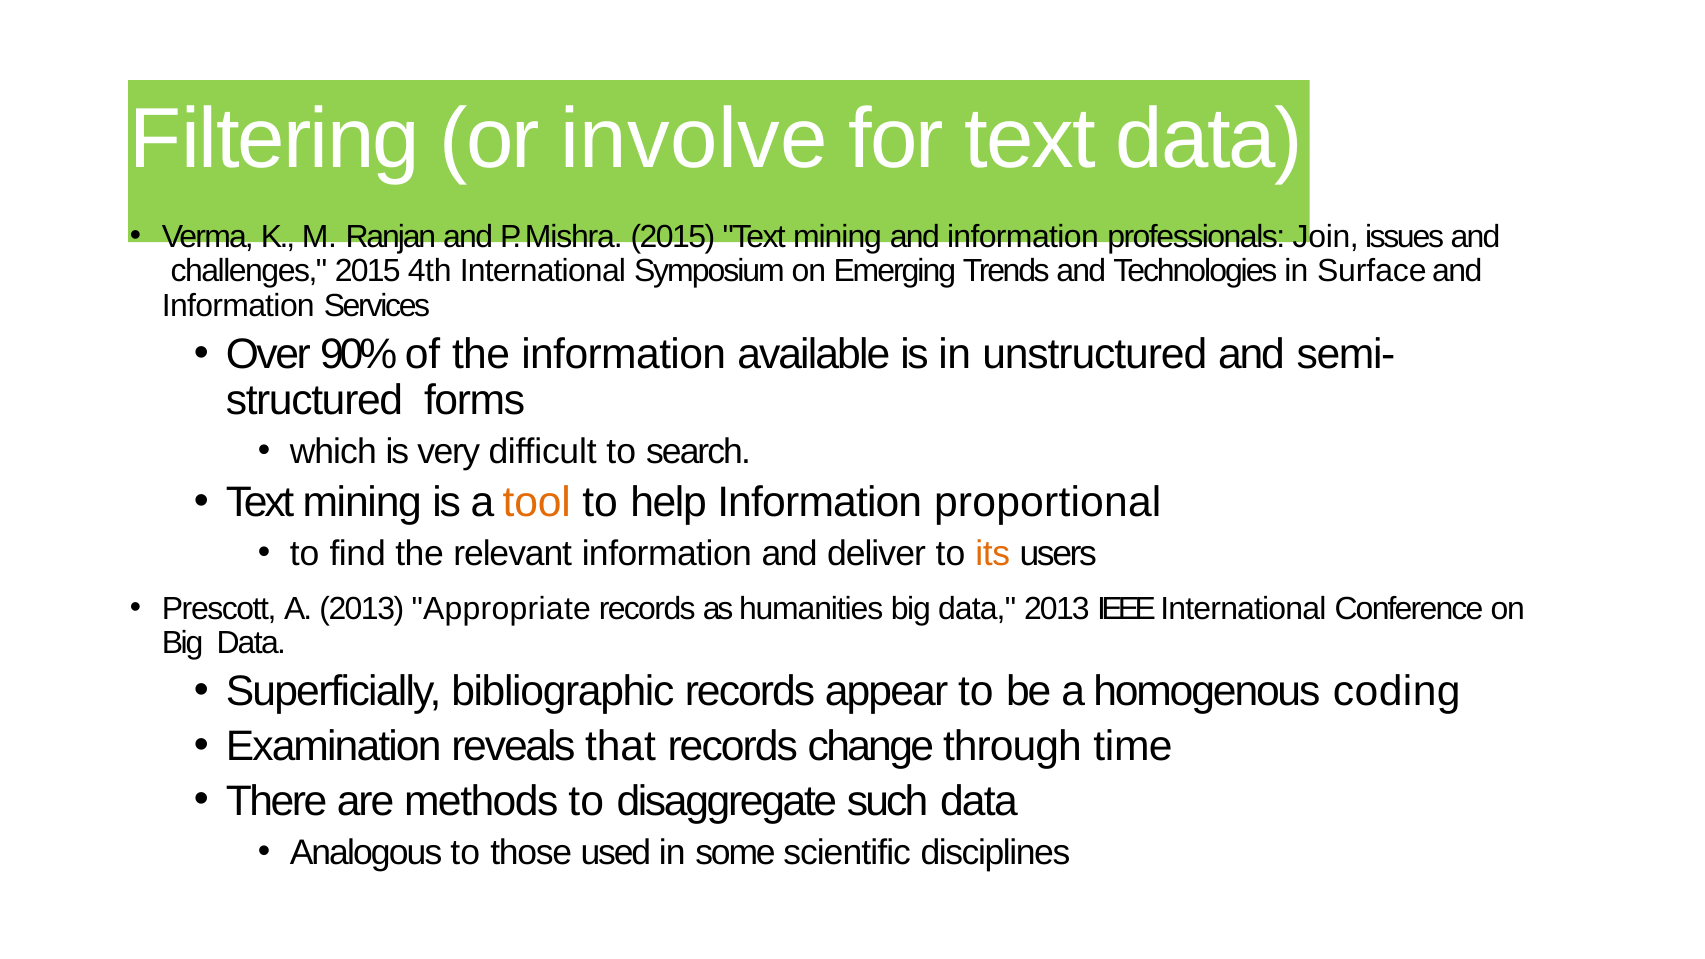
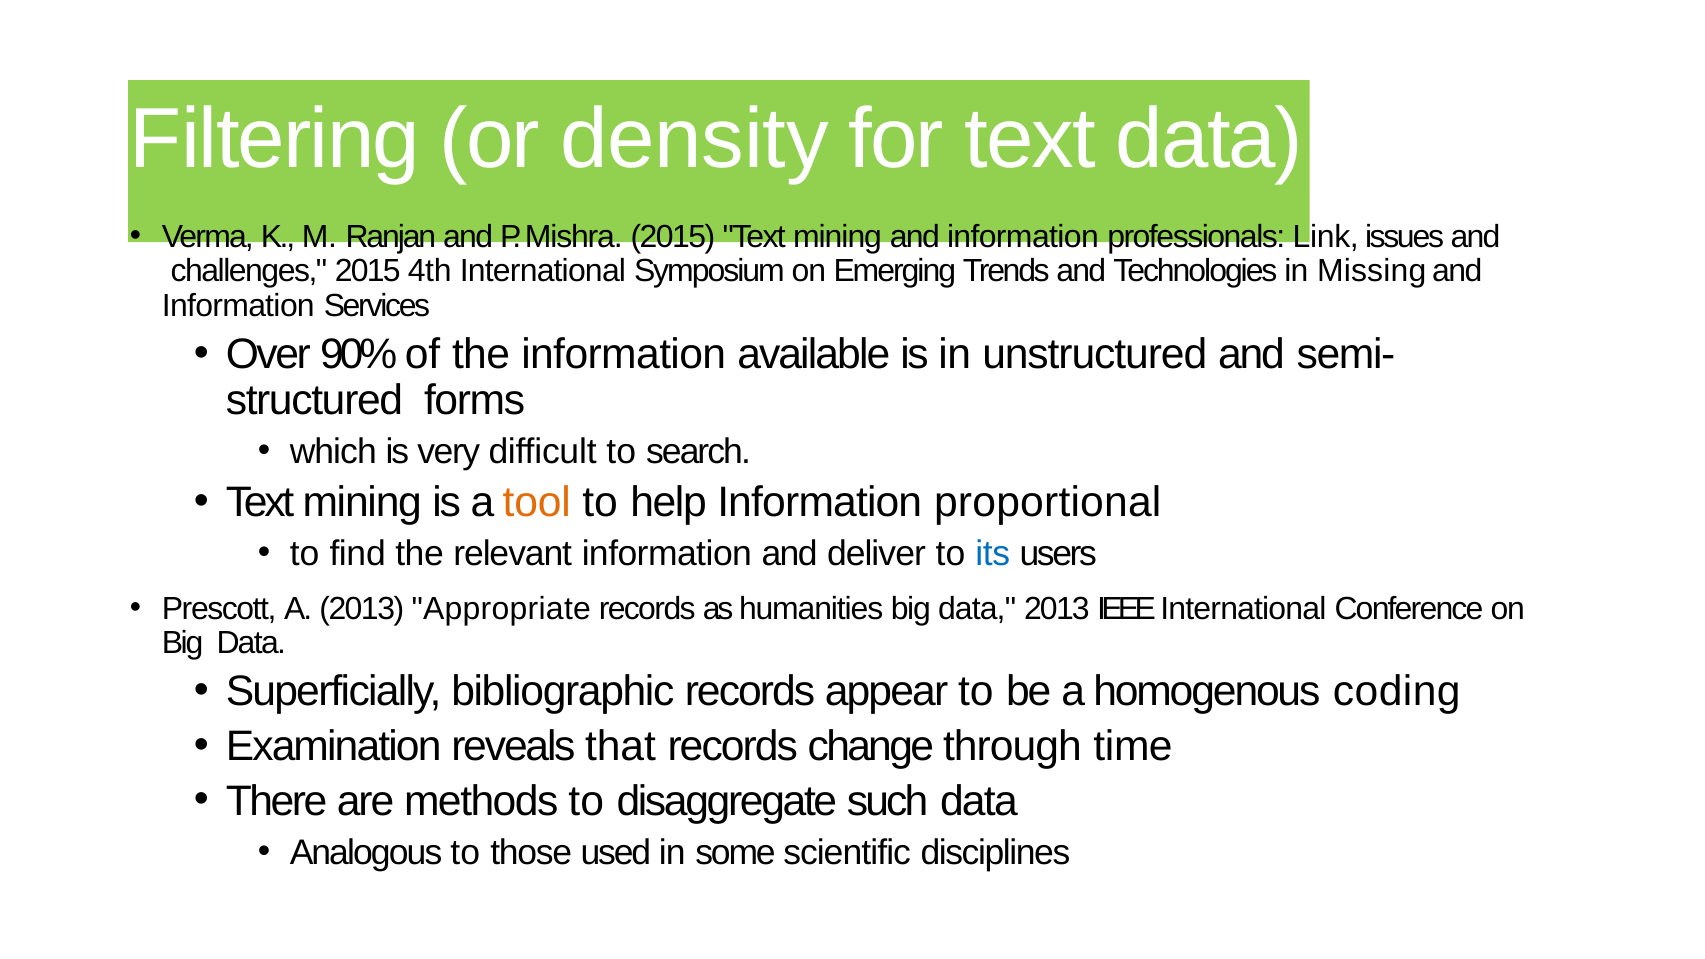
involve: involve -> density
Join: Join -> Link
Surface: Surface -> Missing
its colour: orange -> blue
